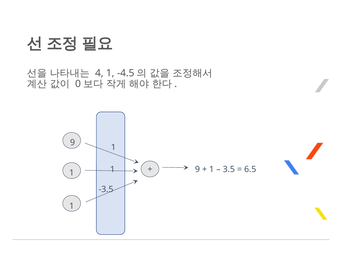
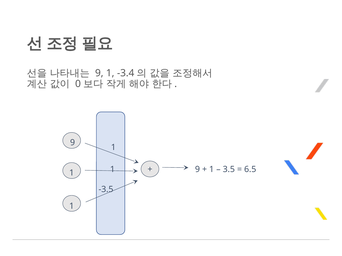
4 at (99, 73): 4 -> 9
-4.5: -4.5 -> -3.4
